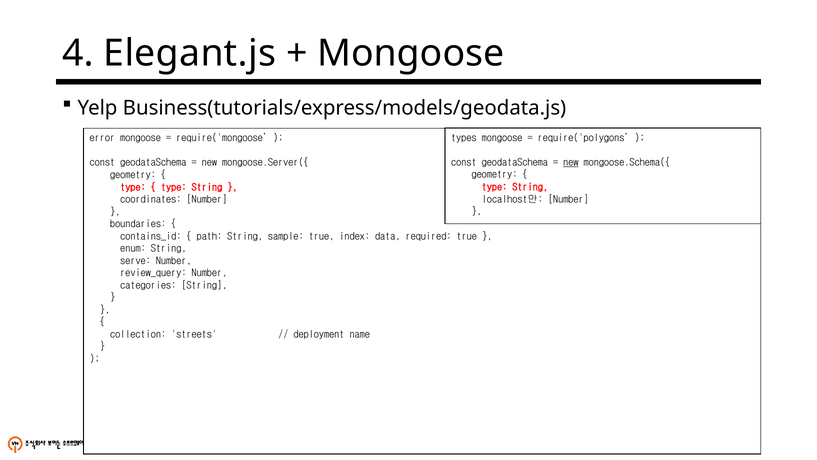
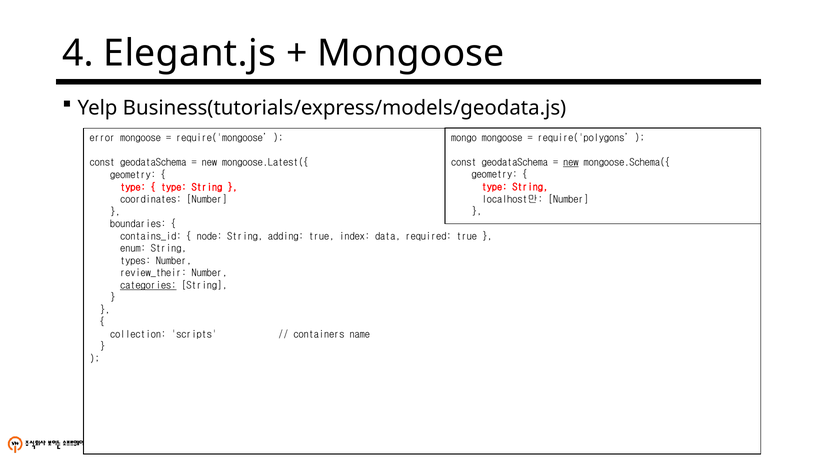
types: types -> mongo
mongoose.Server({: mongoose.Server({ -> mongoose.Latest({
path: path -> node
sample: sample -> adding
serve: serve -> types
review_query: review_query -> review_their
categories underline: none -> present
streets: streets -> scripts
deployment: deployment -> containers
